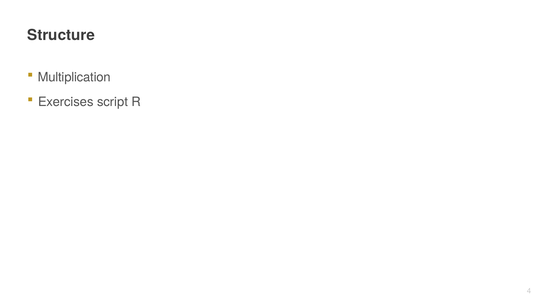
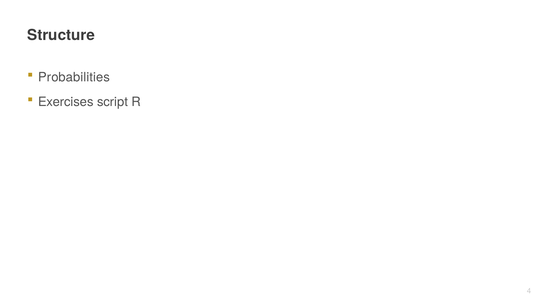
Multiplication: Multiplication -> Probabilities
